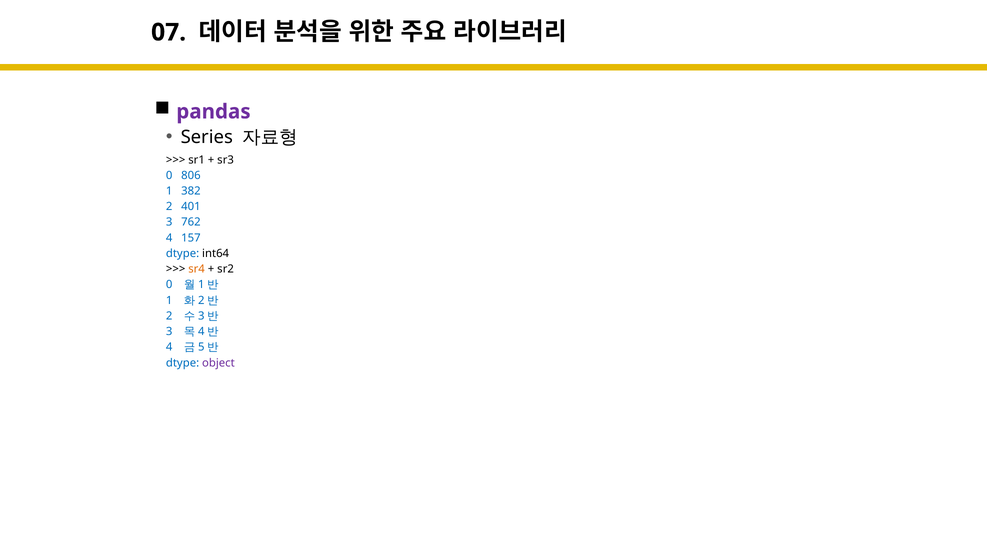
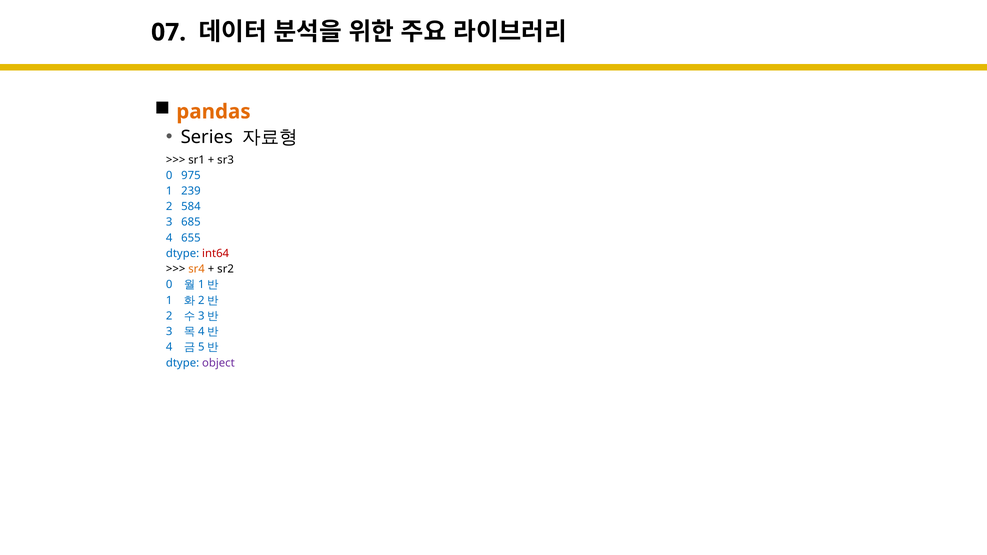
pandas colour: purple -> orange
806: 806 -> 975
382: 382 -> 239
401: 401 -> 584
762: 762 -> 685
157: 157 -> 655
int64 colour: black -> red
